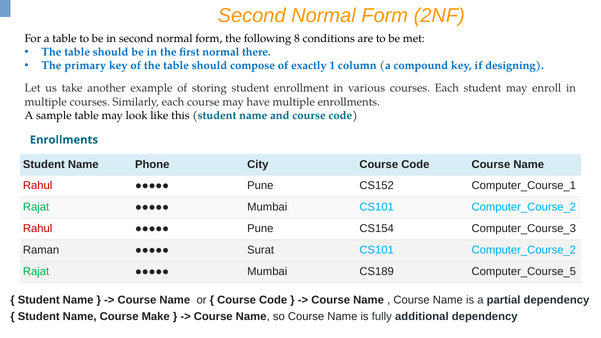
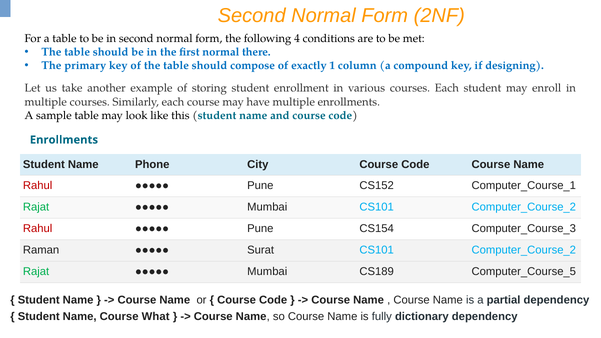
8: 8 -> 4
Make: Make -> What
additional: additional -> dictionary
